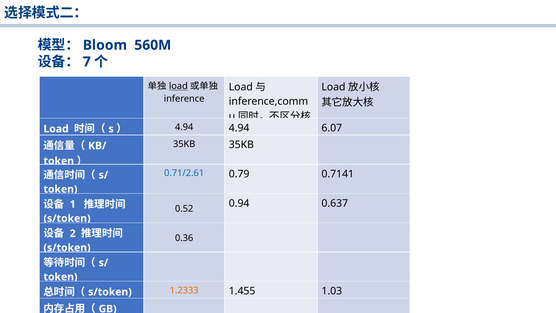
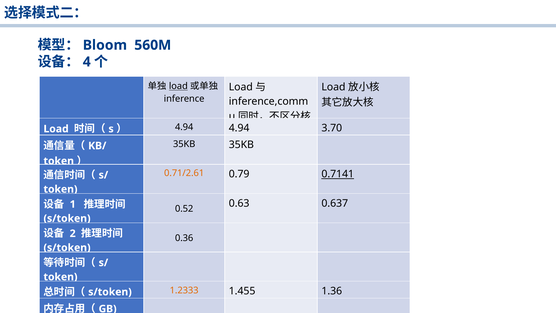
7: 7 -> 4
6.07: 6.07 -> 3.70
0.71/2.61 colour: blue -> orange
0.7141 underline: none -> present
0.94: 0.94 -> 0.63
1.03: 1.03 -> 1.36
